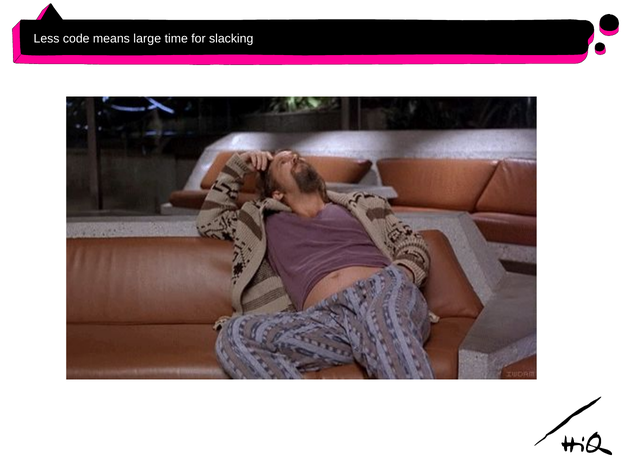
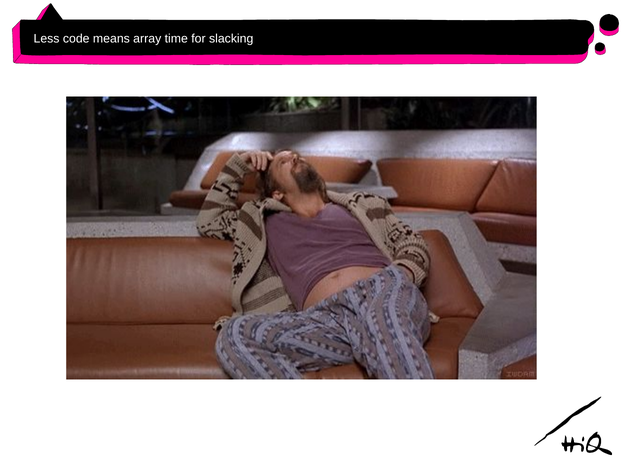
large: large -> array
